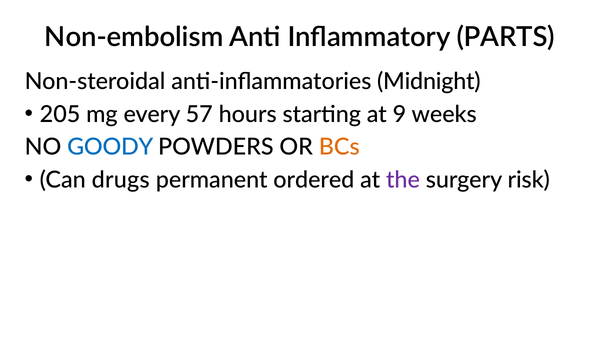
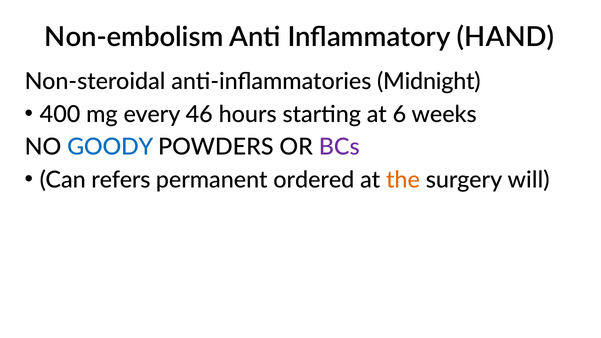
PARTS: PARTS -> HAND
205: 205 -> 400
57: 57 -> 46
9: 9 -> 6
BCs colour: orange -> purple
drugs: drugs -> refers
the colour: purple -> orange
risk: risk -> will
